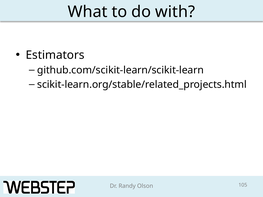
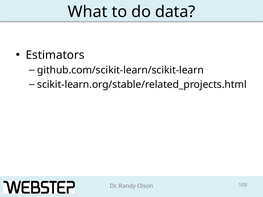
with: with -> data
